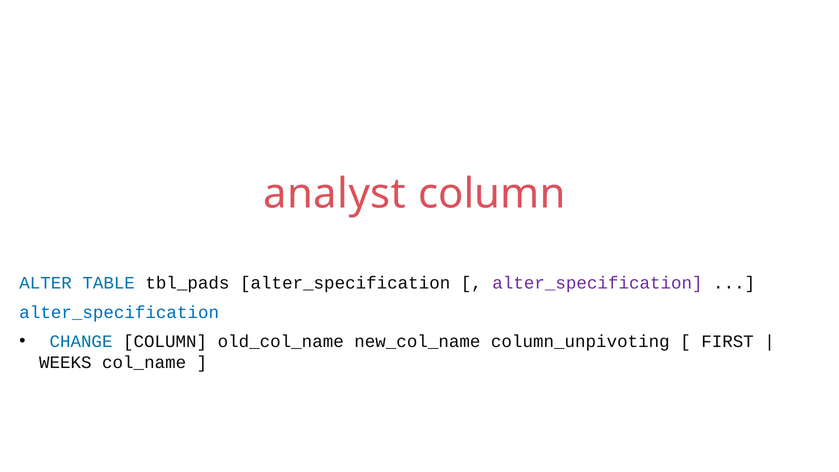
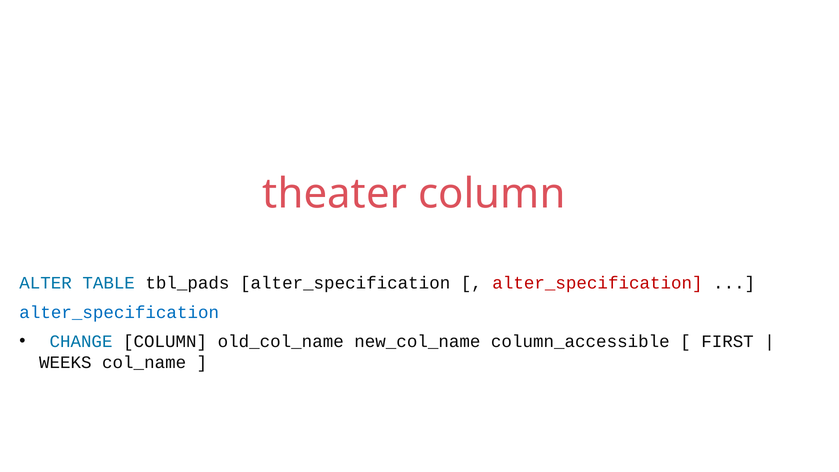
analyst: analyst -> theater
alter_specification at (597, 283) colour: purple -> red
column_unpivoting: column_unpivoting -> column_accessible
